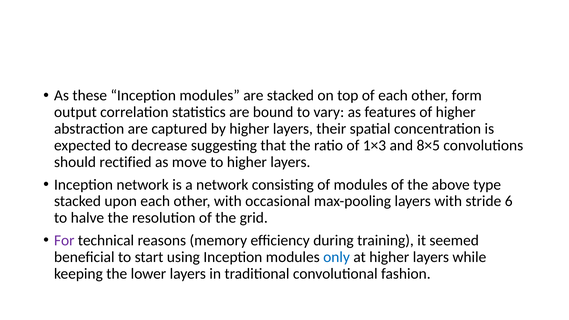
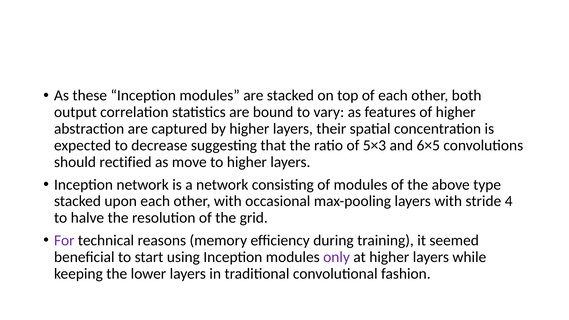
form: form -> both
1×3: 1×3 -> 5×3
8×5: 8×5 -> 6×5
6: 6 -> 4
only colour: blue -> purple
